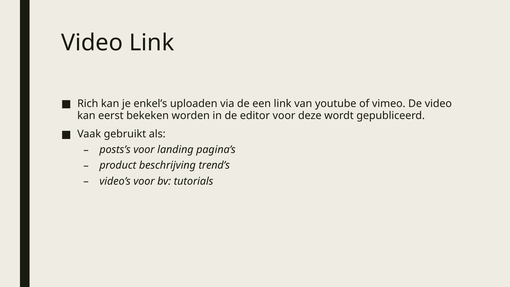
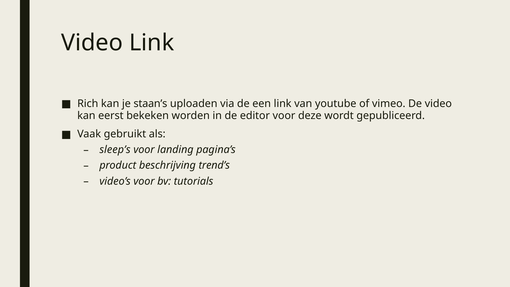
enkel’s: enkel’s -> staan’s
posts’s: posts’s -> sleep’s
